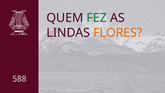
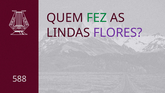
FLORES colour: orange -> purple
